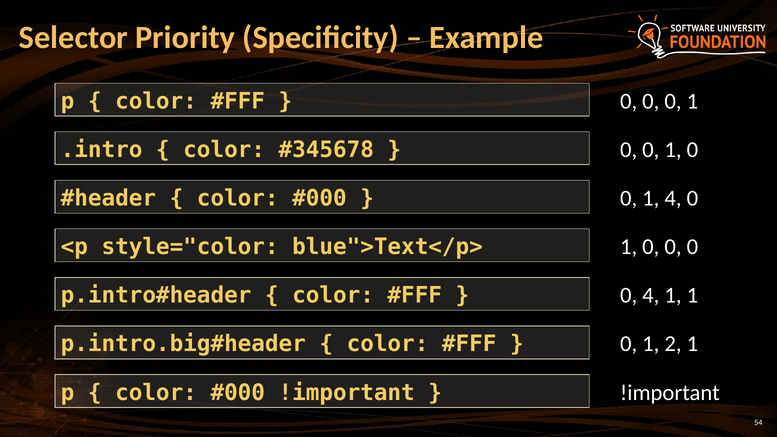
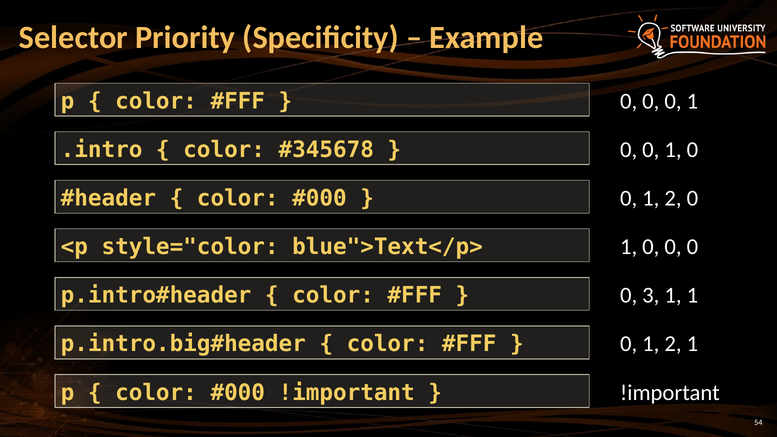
4 at (673, 198): 4 -> 2
0 4: 4 -> 3
